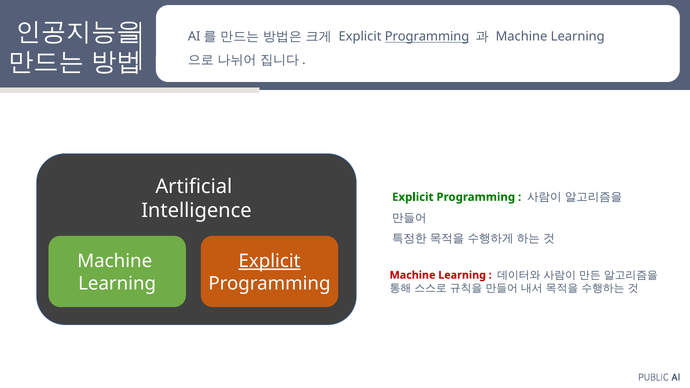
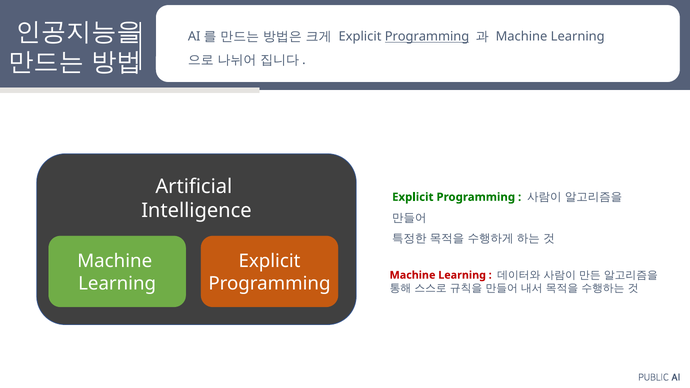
Explicit at (269, 261) underline: present -> none
